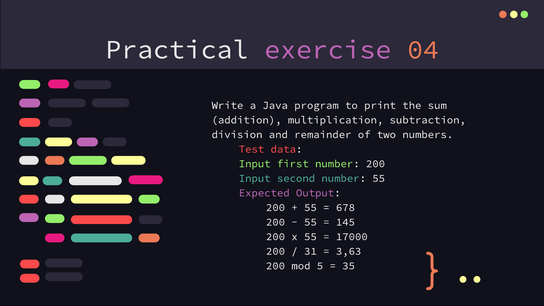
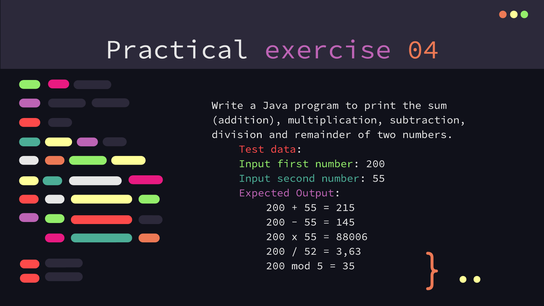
678: 678 -> 215
17000: 17000 -> 88006
31: 31 -> 52
